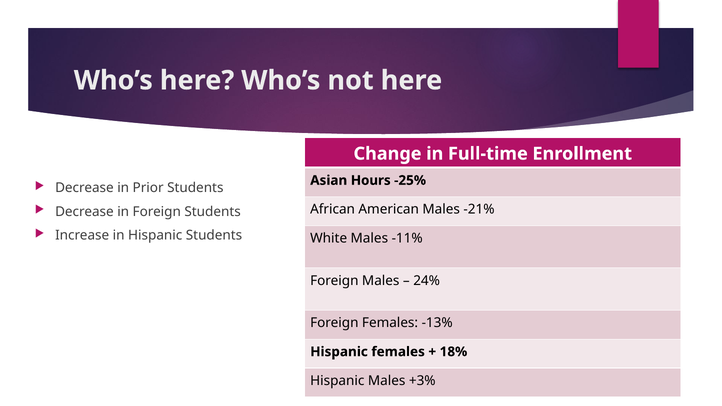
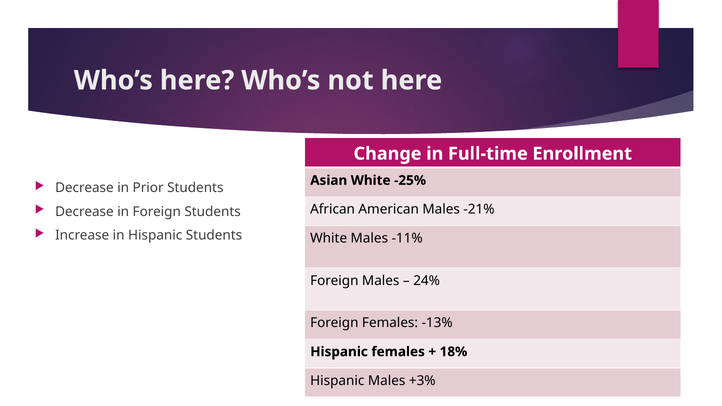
Asian Hours: Hours -> White
